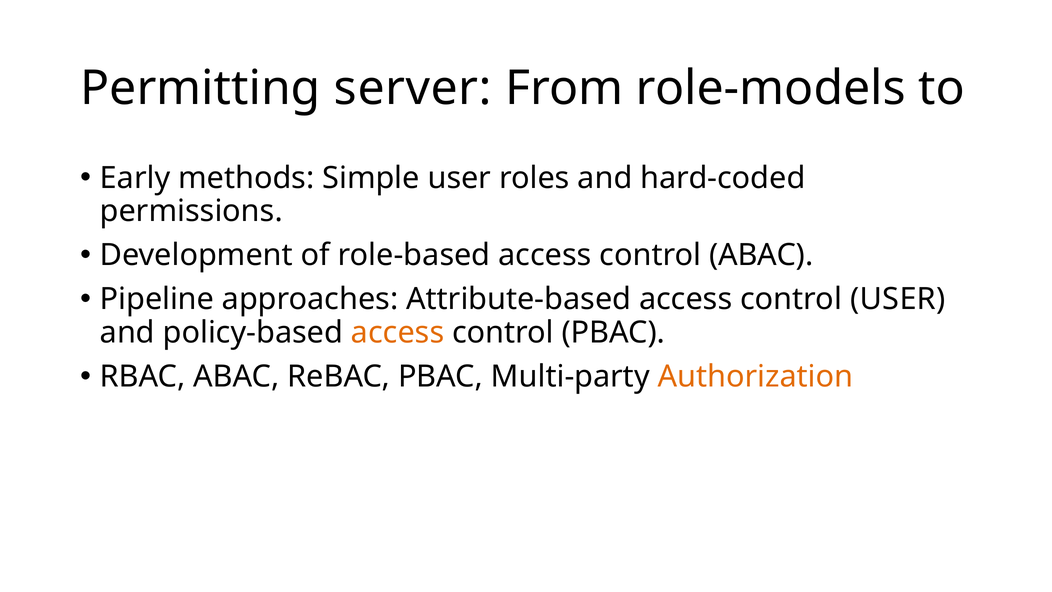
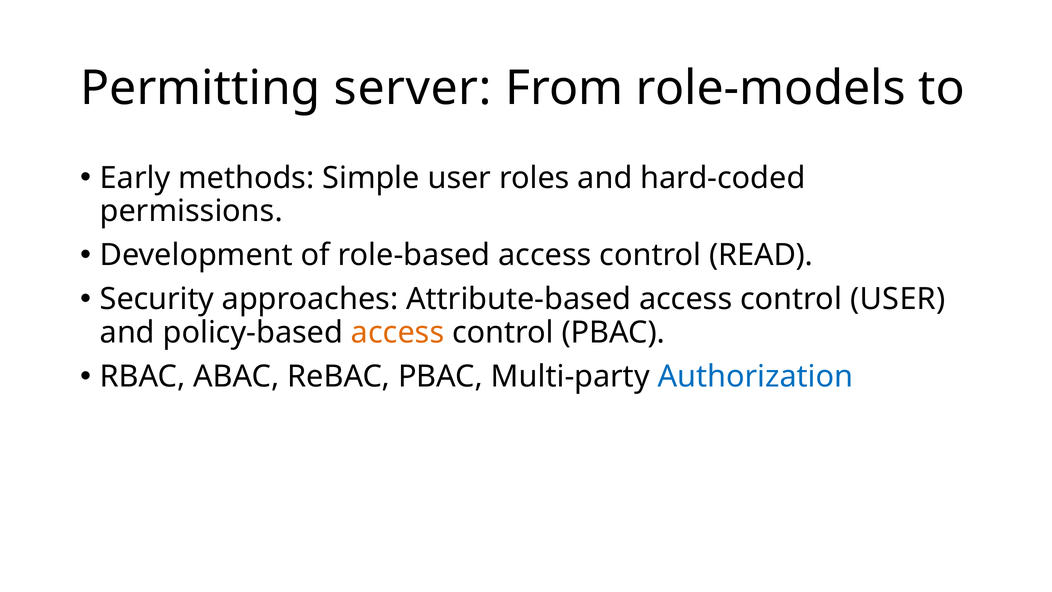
control ABAC: ABAC -> READ
Pipeline: Pipeline -> Security
Authorization colour: orange -> blue
